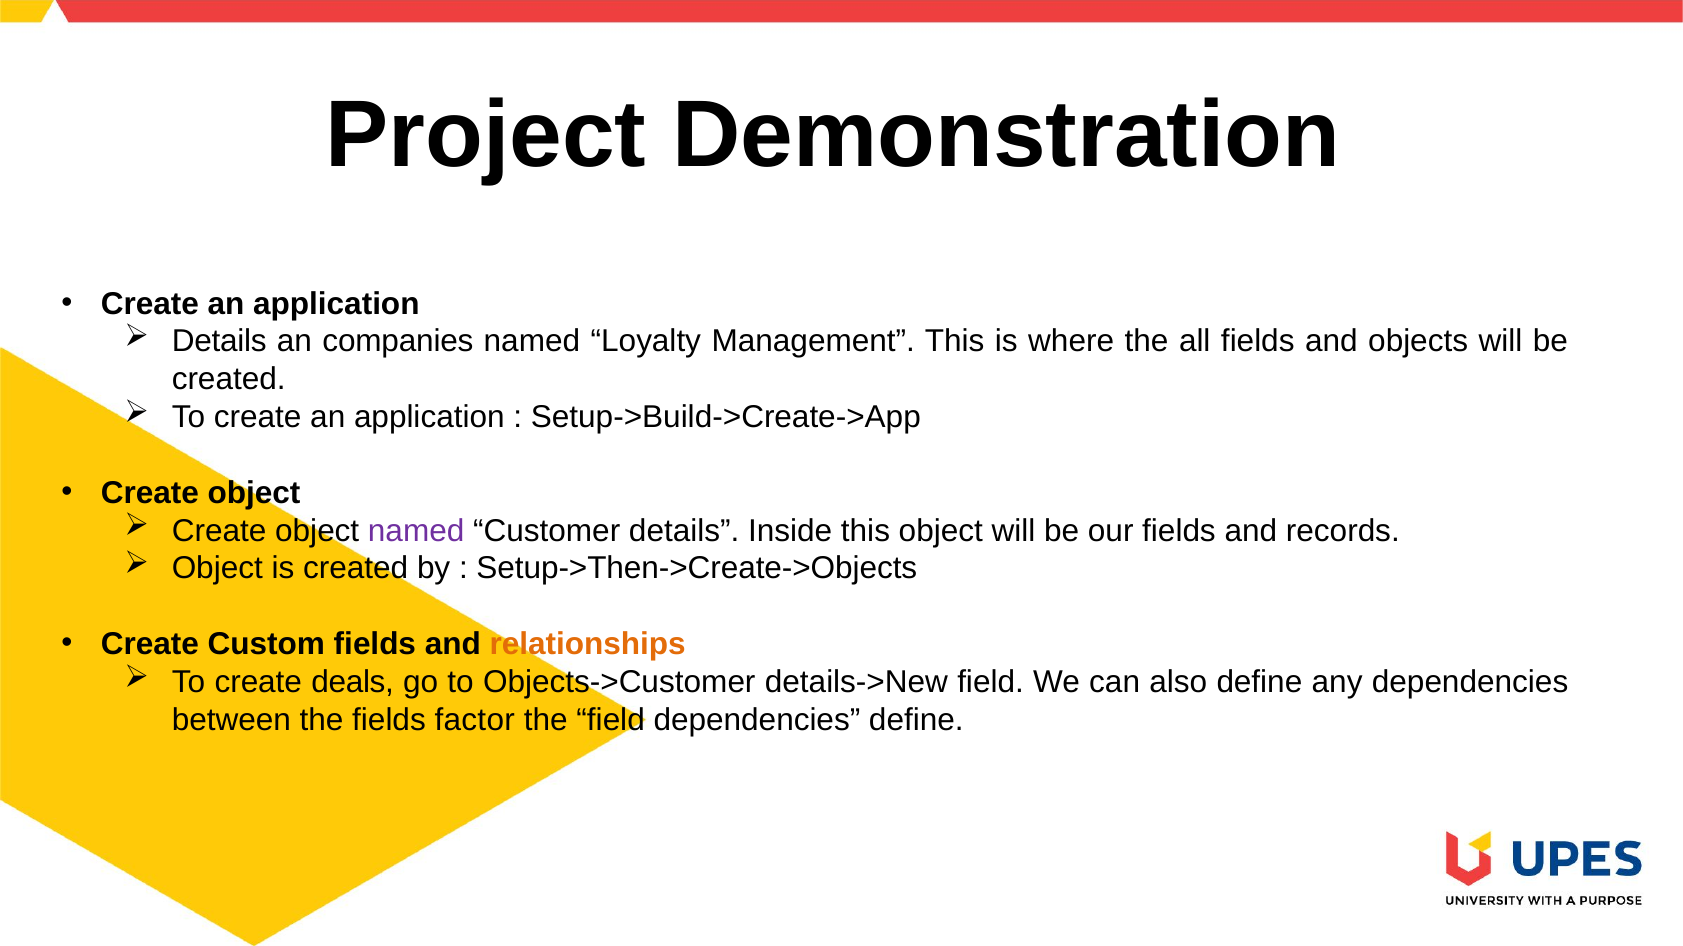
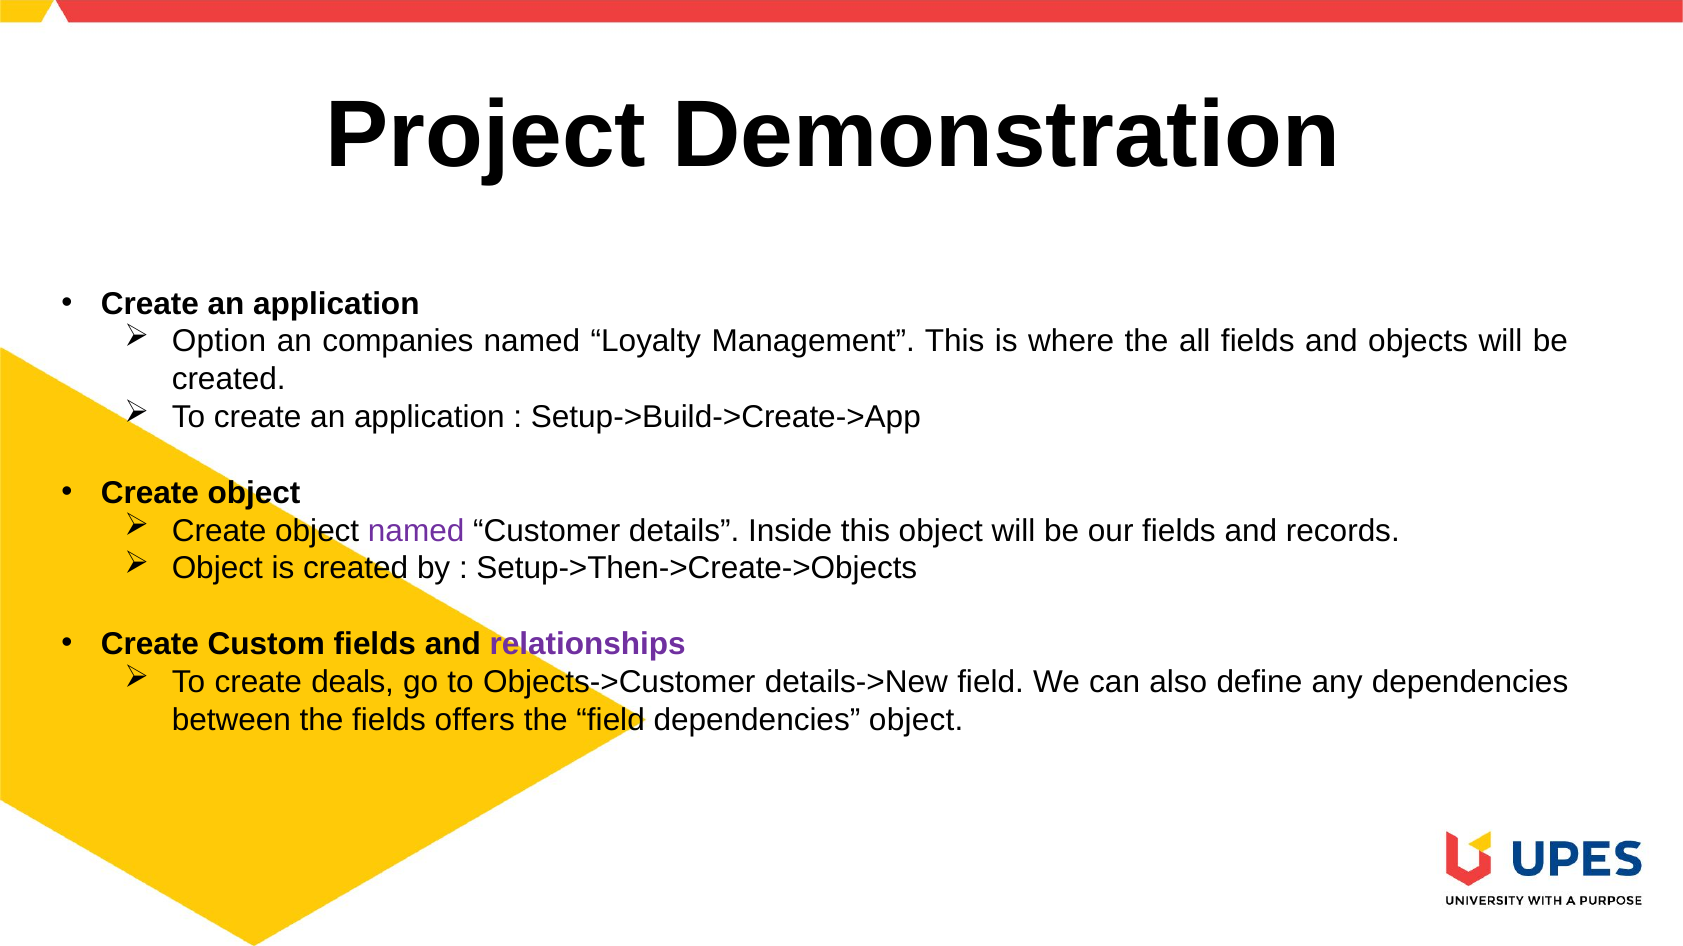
Details at (219, 342): Details -> Option
relationships colour: orange -> purple
factor: factor -> offers
dependencies define: define -> object
